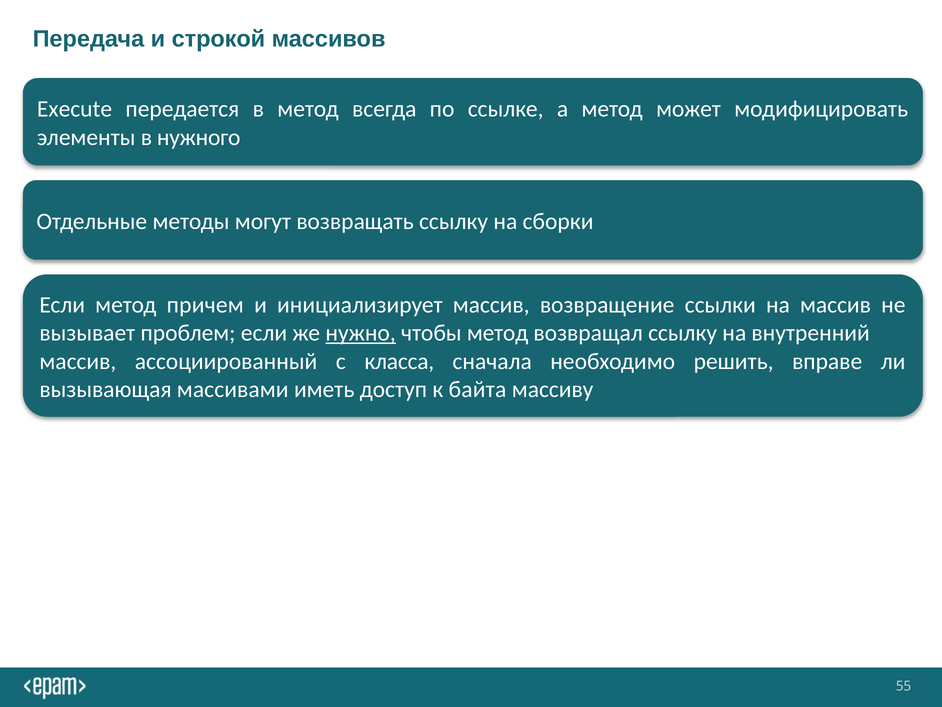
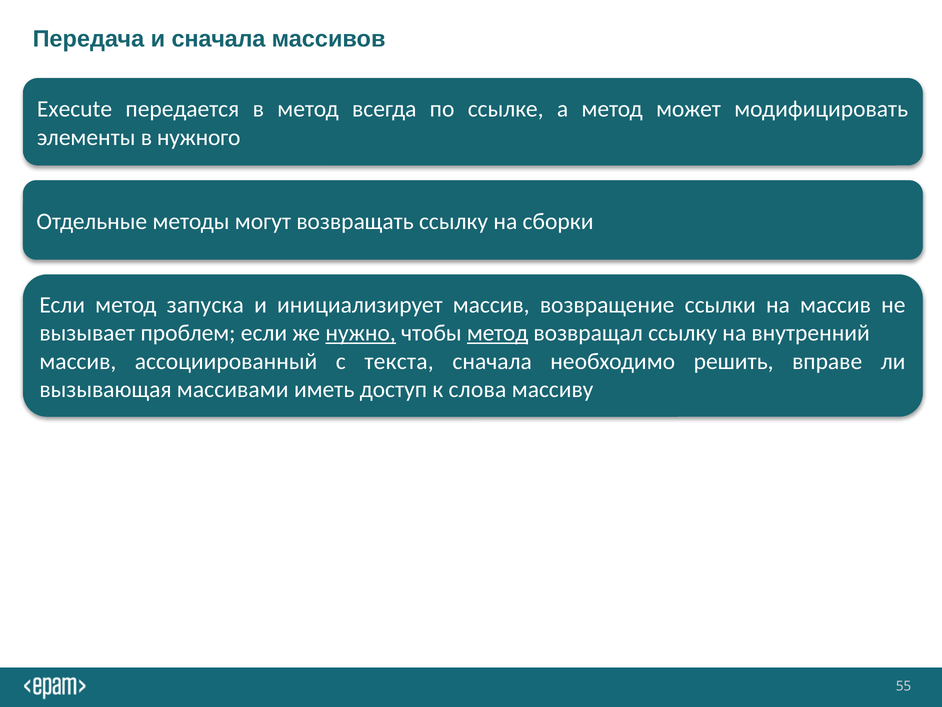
и строкой: строкой -> сначала
причем: причем -> запуска
метод at (498, 333) underline: none -> present
класса: класса -> текста
байта: байта -> слова
